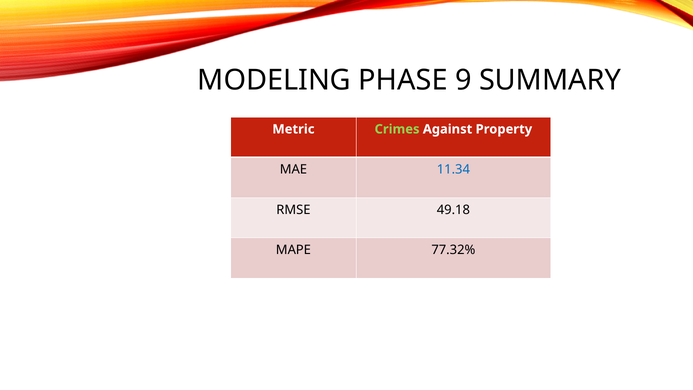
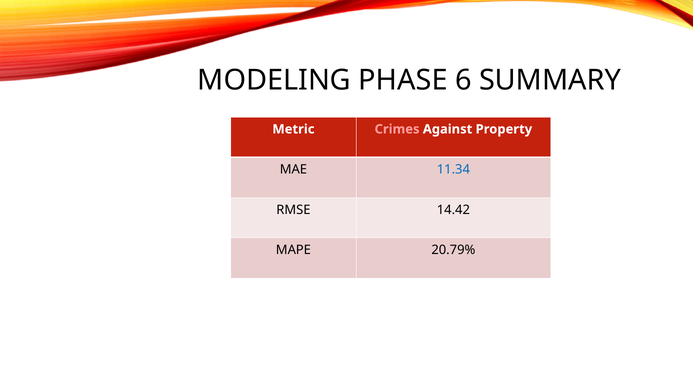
9: 9 -> 6
Crimes colour: light green -> pink
49.18: 49.18 -> 14.42
77.32%: 77.32% -> 20.79%
